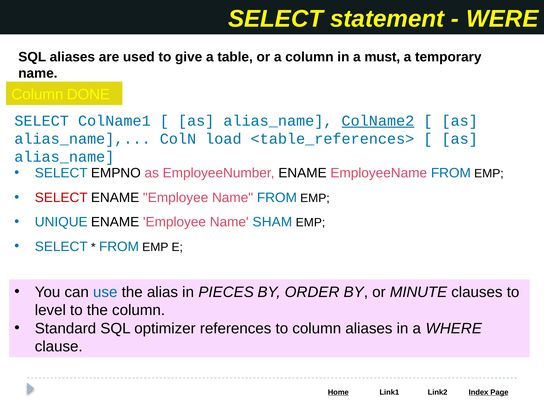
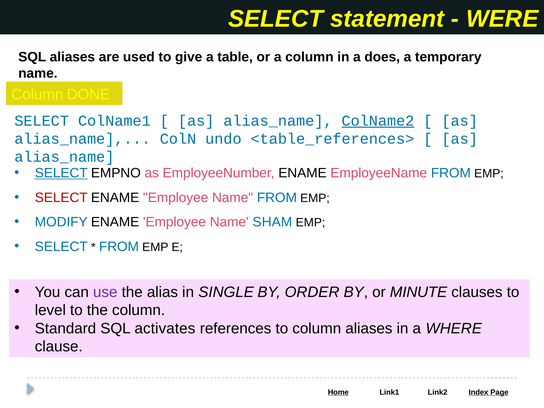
must: must -> does
load: load -> undo
SELECT at (61, 173) underline: none -> present
UNIQUE: UNIQUE -> MODIFY
use colour: blue -> purple
PIECES: PIECES -> SINGLE
optimizer: optimizer -> activates
